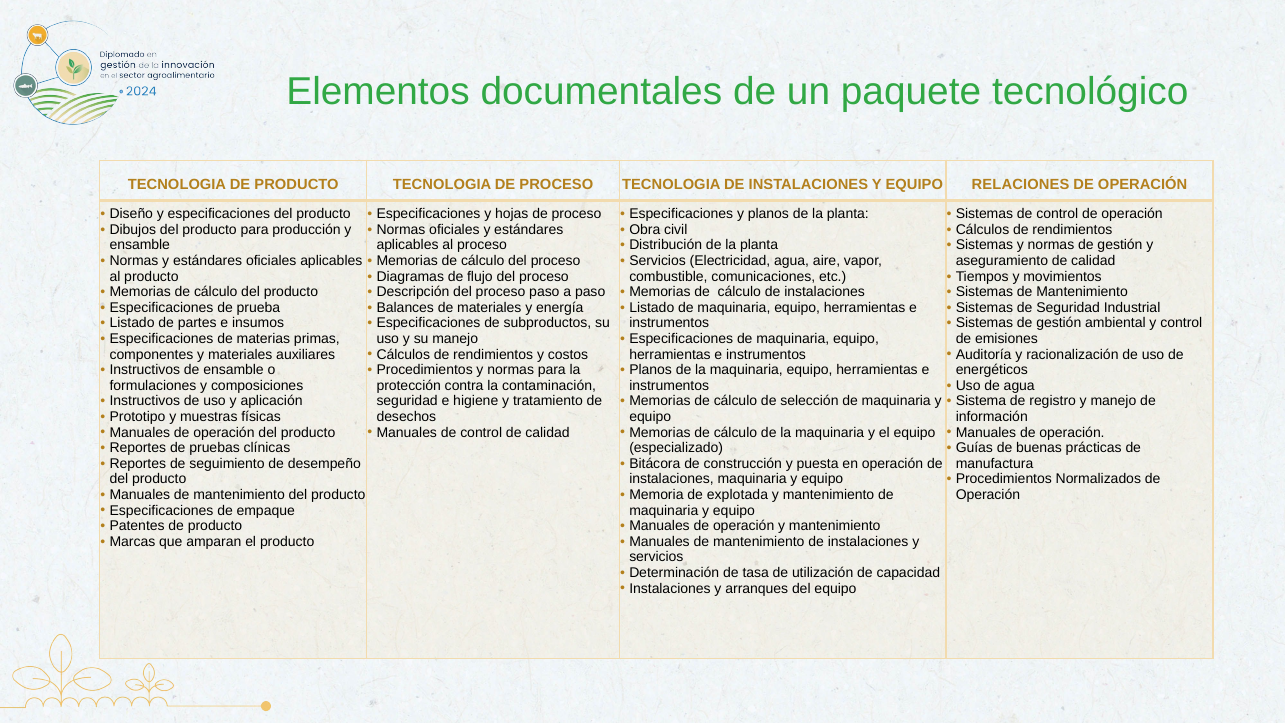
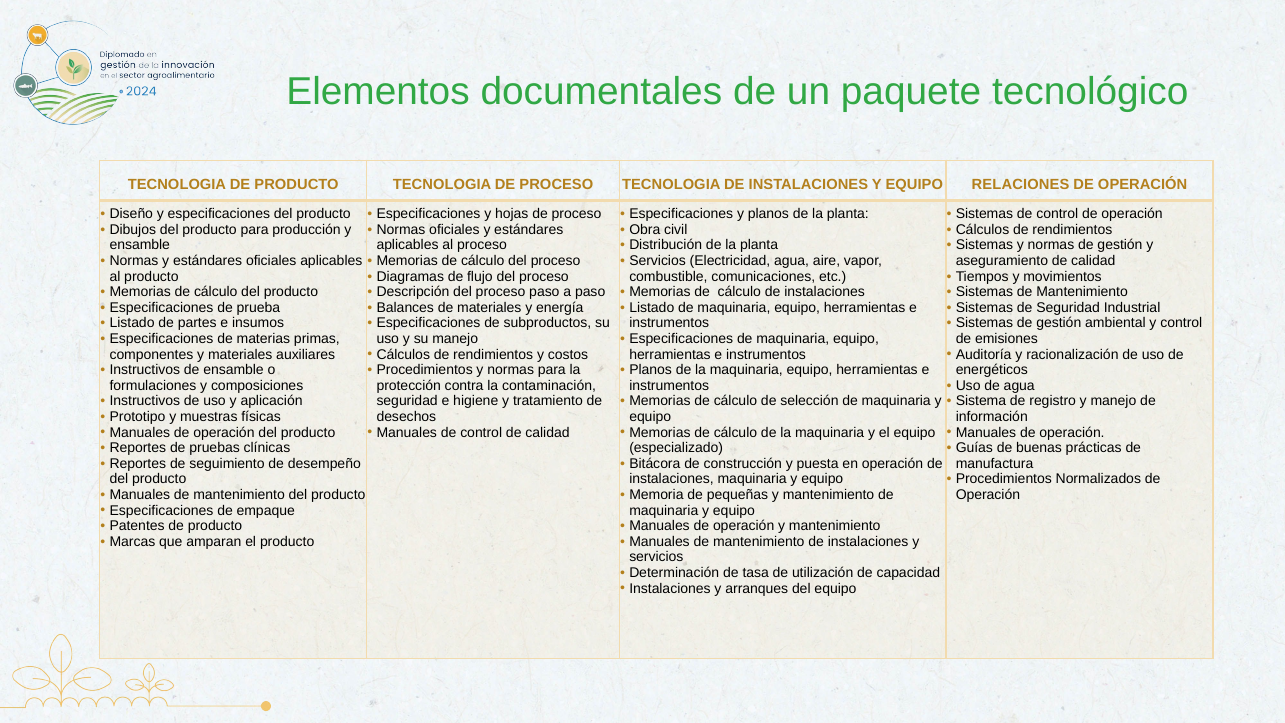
explotada: explotada -> pequeñas
